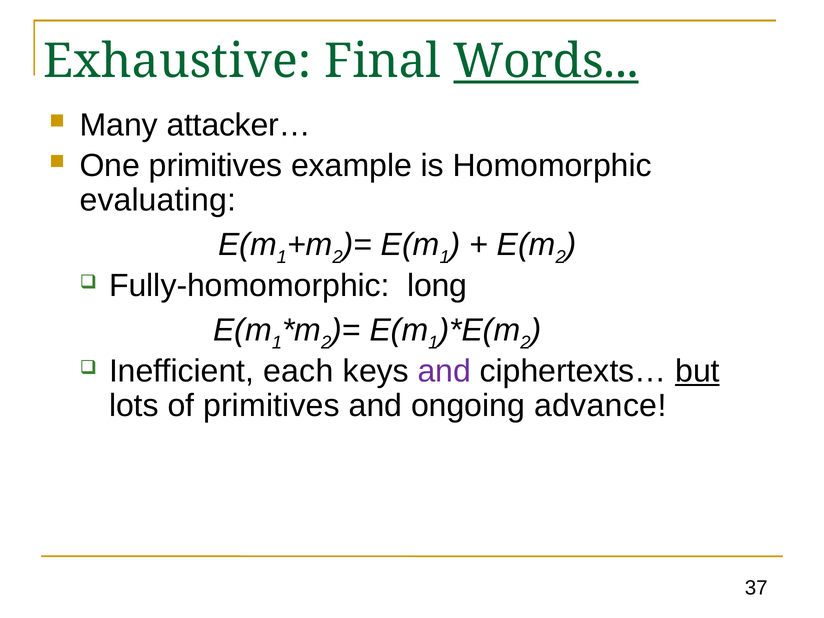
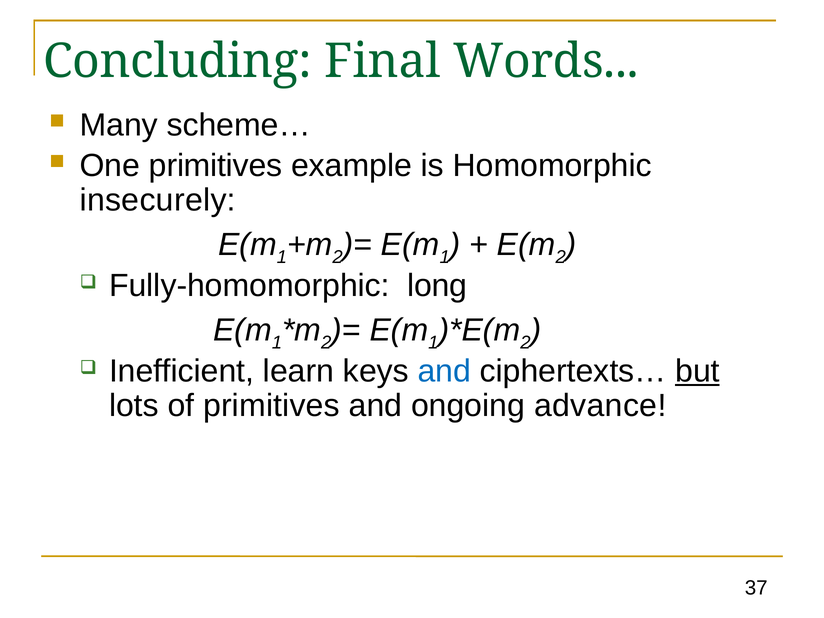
Exhaustive: Exhaustive -> Concluding
Words underline: present -> none
attacker…: attacker… -> scheme…
evaluating: evaluating -> insecurely
each: each -> learn
and at (444, 371) colour: purple -> blue
